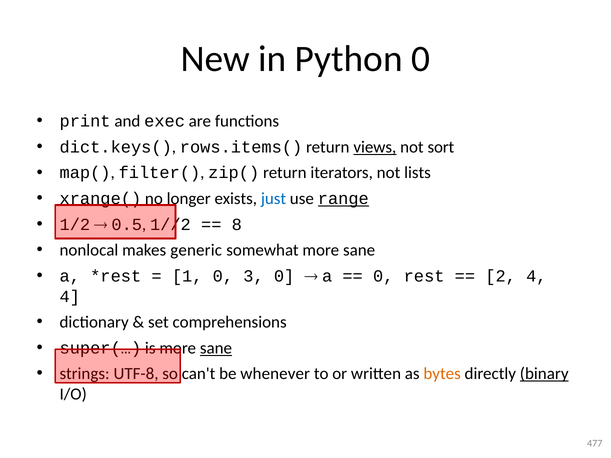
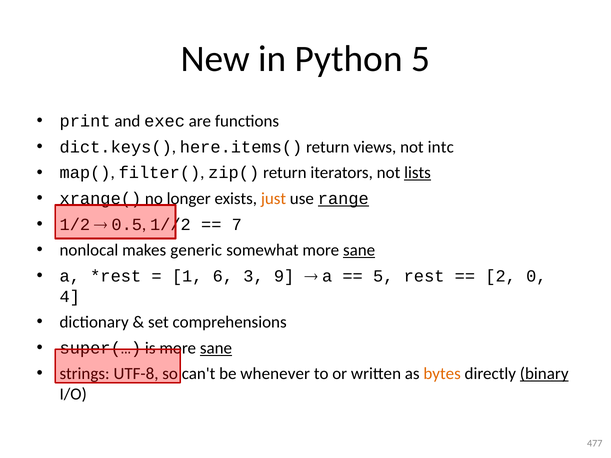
Python 0: 0 -> 5
rows.items(: rows.items( -> here.items(
views underline: present -> none
sort: sort -> intc
lists underline: none -> present
just colour: blue -> orange
8: 8 -> 7
sane at (359, 250) underline: none -> present
1 0: 0 -> 6
3 0: 0 -> 9
0 at (383, 276): 0 -> 5
2 4: 4 -> 0
